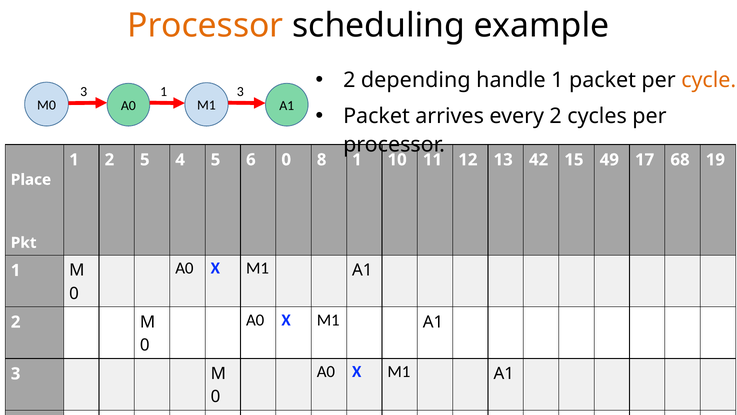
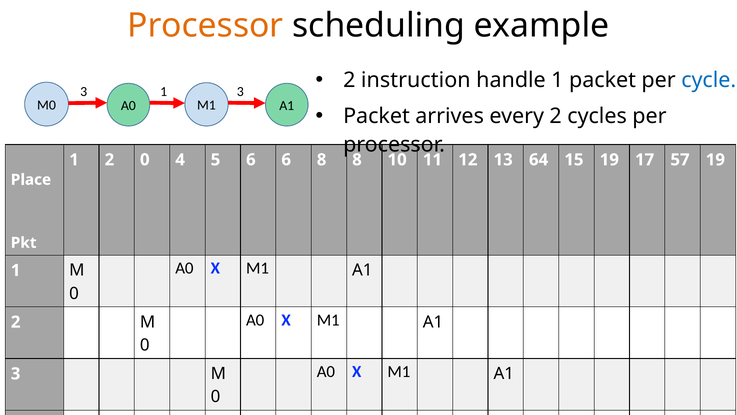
depending: depending -> instruction
cycle colour: orange -> blue
2 5: 5 -> 0
6 0: 0 -> 6
8 1: 1 -> 8
42: 42 -> 64
15 49: 49 -> 19
68: 68 -> 57
